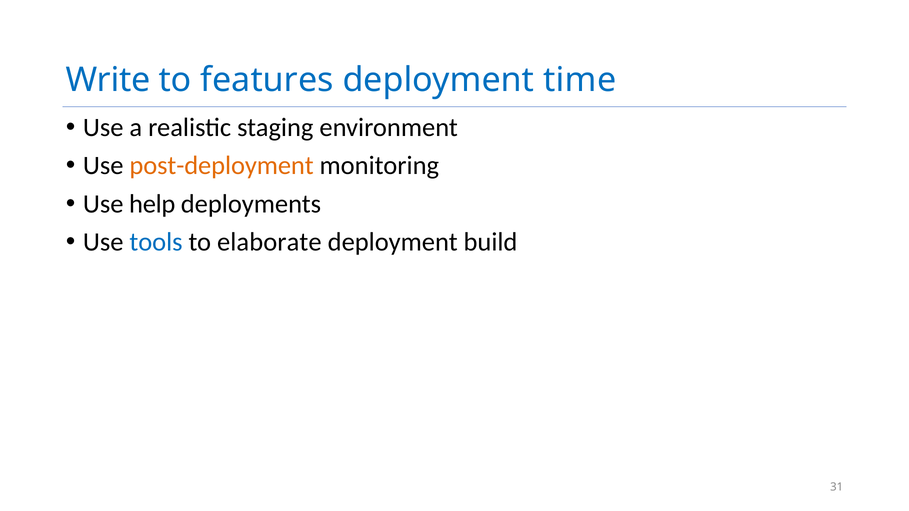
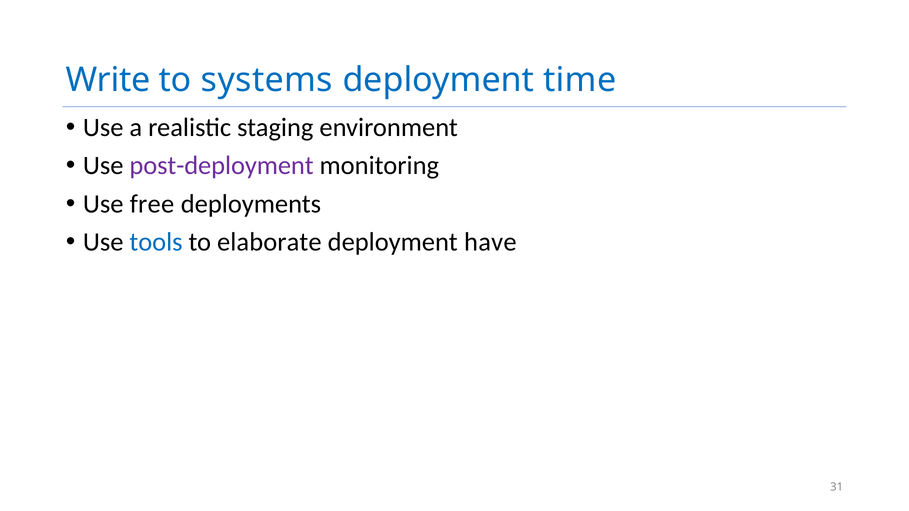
features: features -> systems
post-deployment colour: orange -> purple
help: help -> free
build: build -> have
